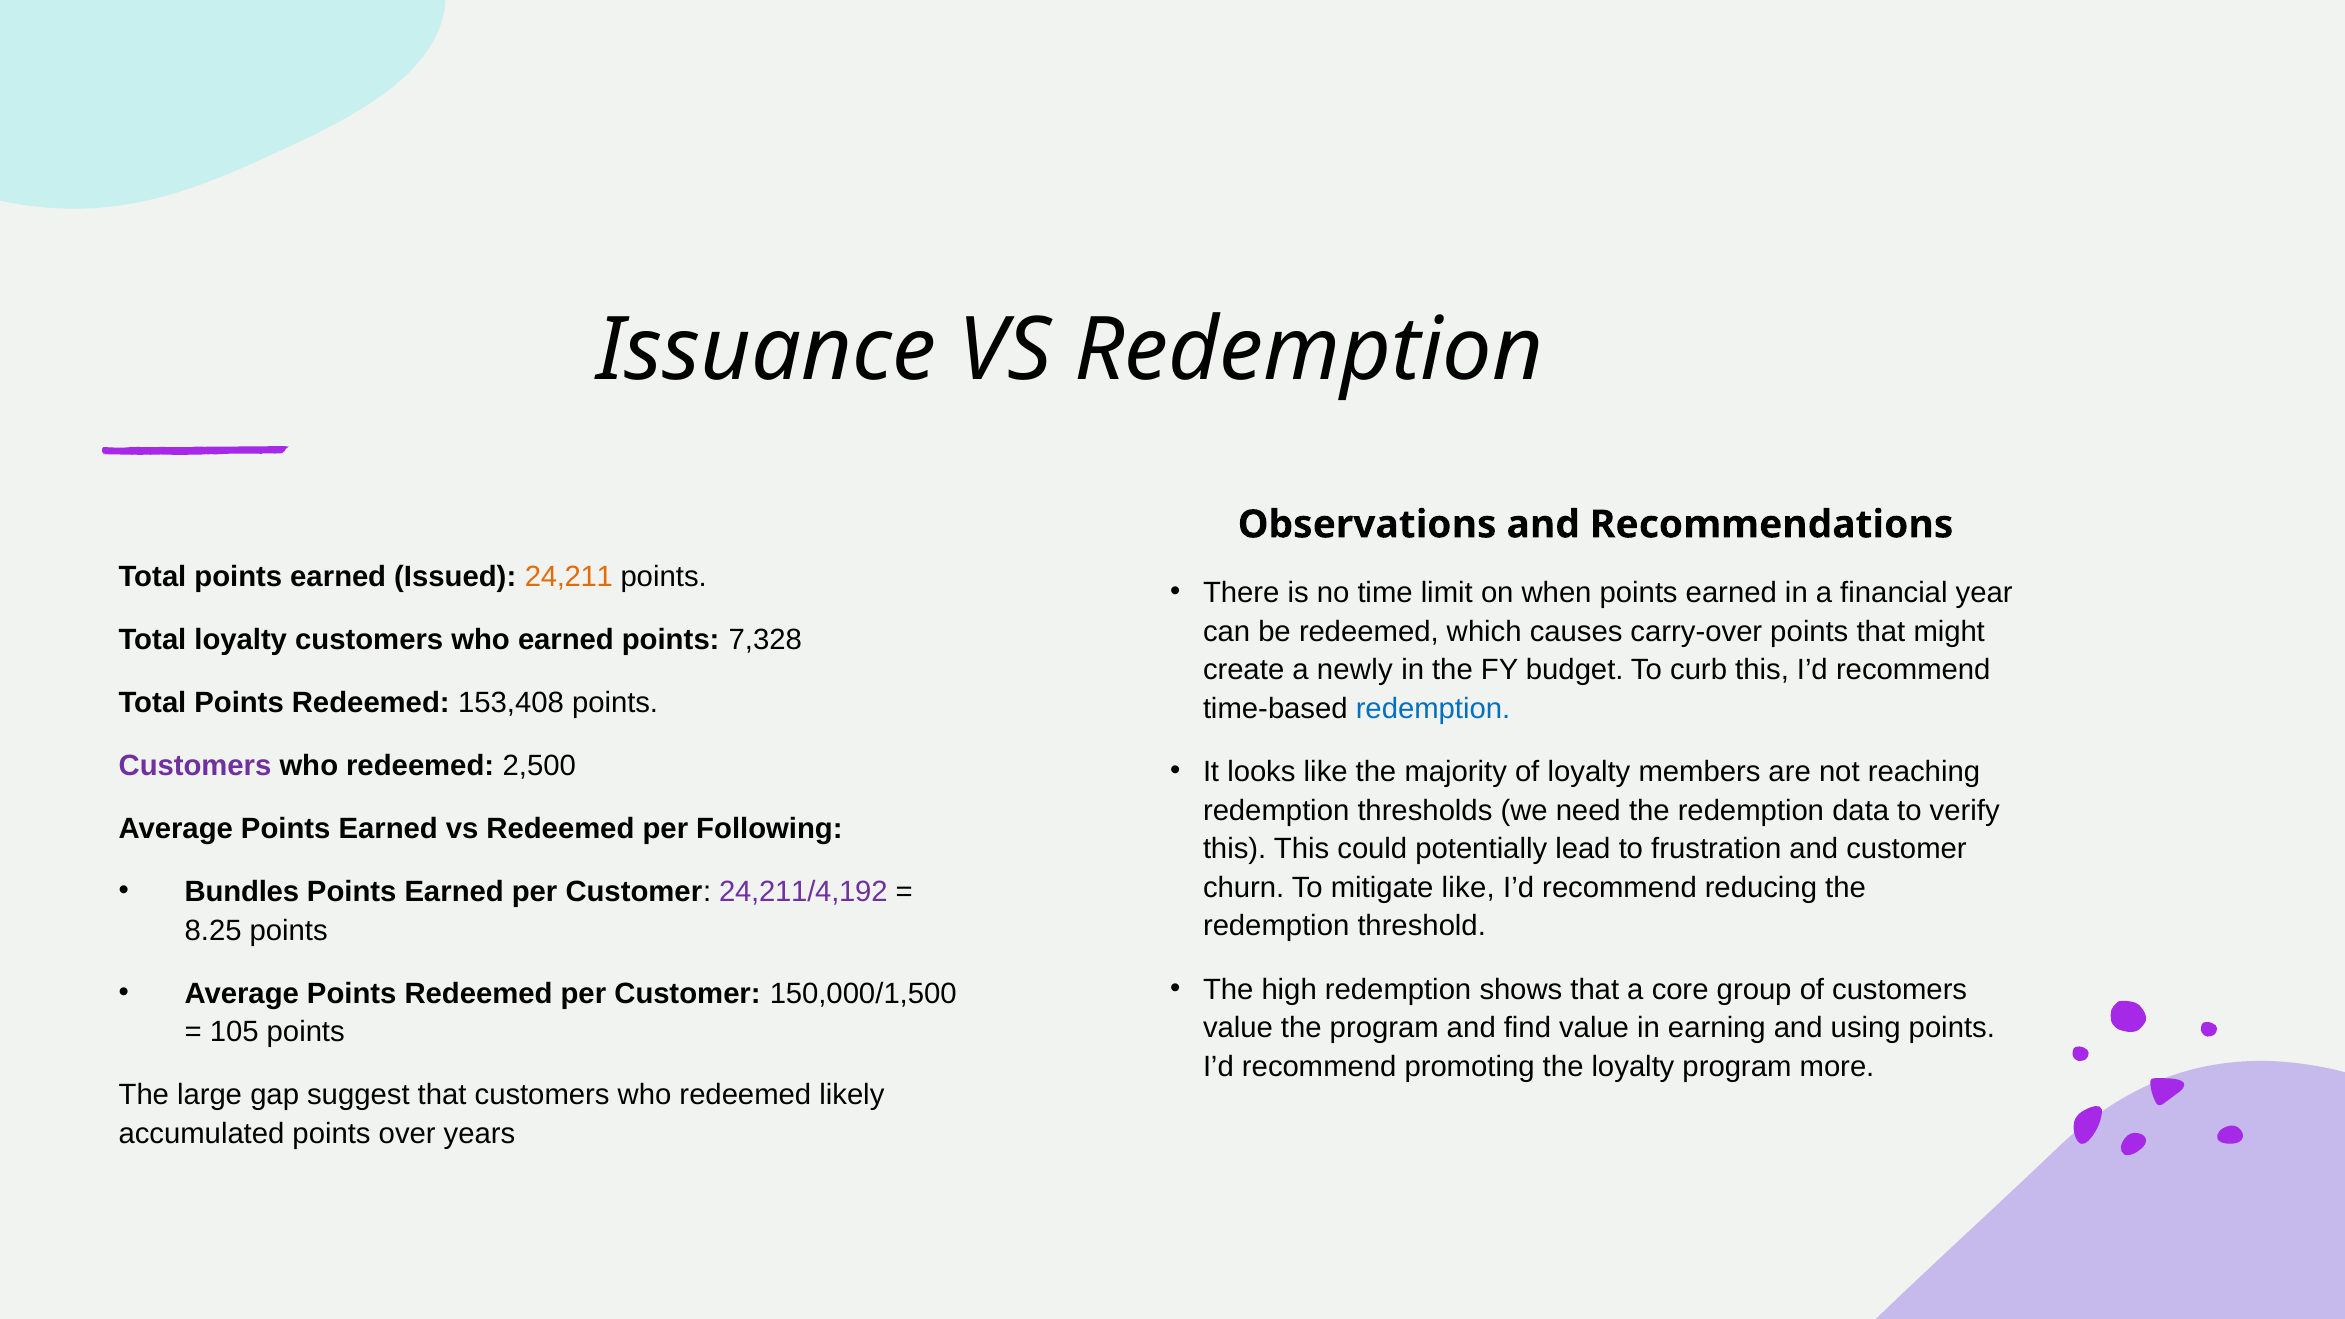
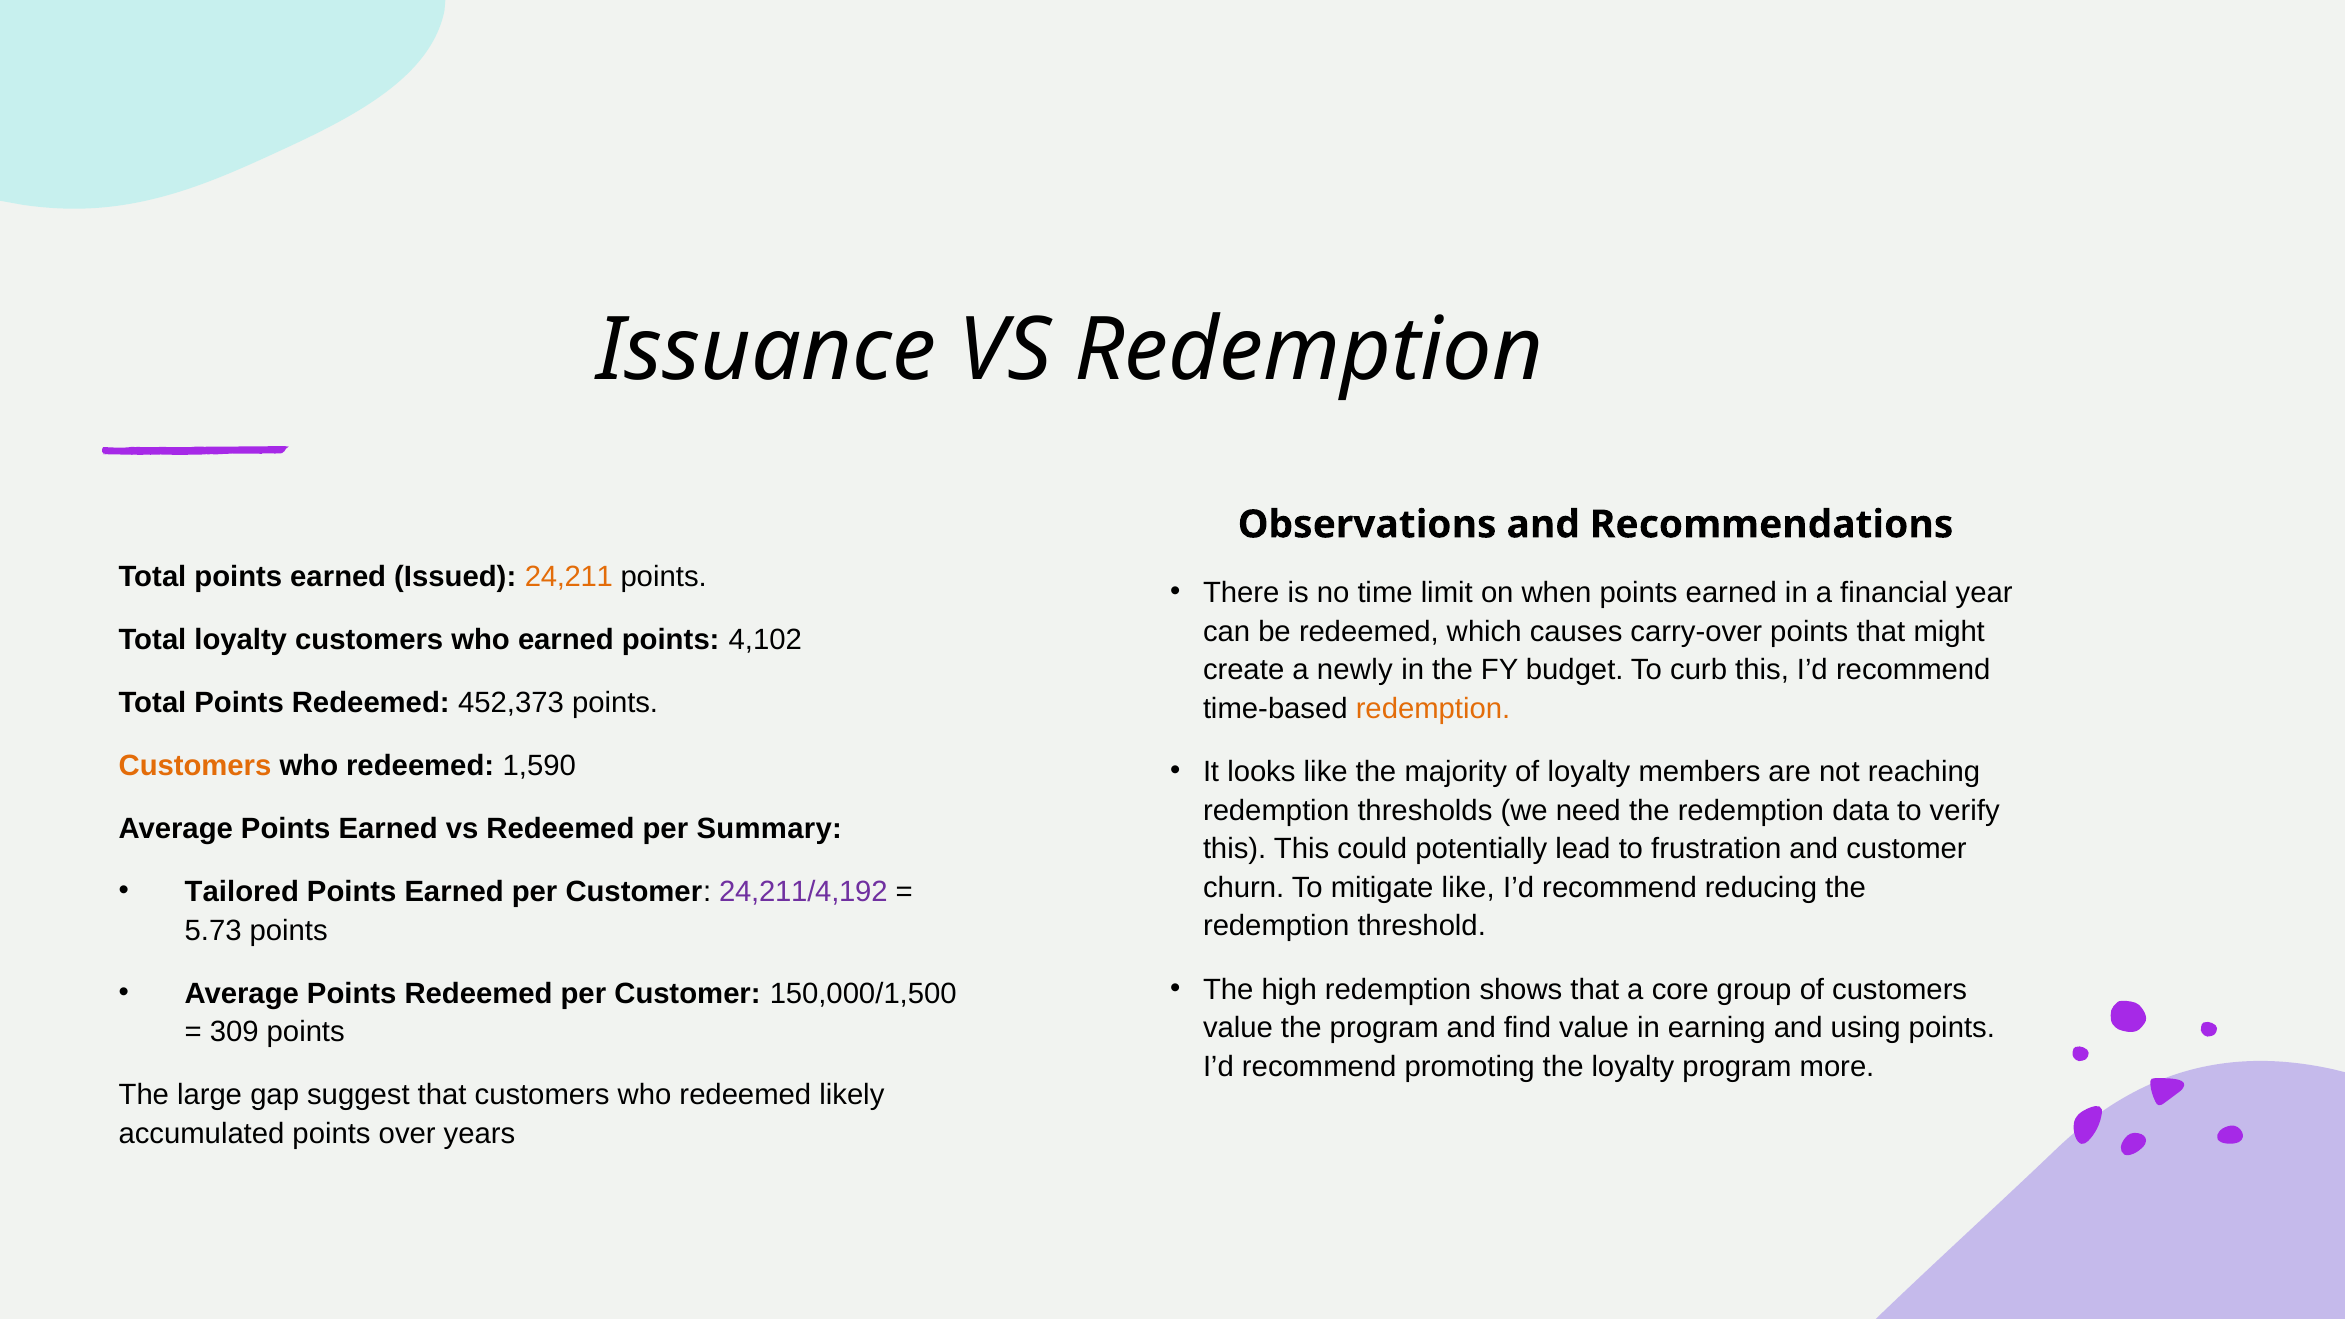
7,328: 7,328 -> 4,102
153,408: 153,408 -> 452,373
redemption at (1433, 709) colour: blue -> orange
Customers at (195, 766) colour: purple -> orange
2,500: 2,500 -> 1,590
Following: Following -> Summary
Bundles: Bundles -> Tailored
8.25: 8.25 -> 5.73
105: 105 -> 309
